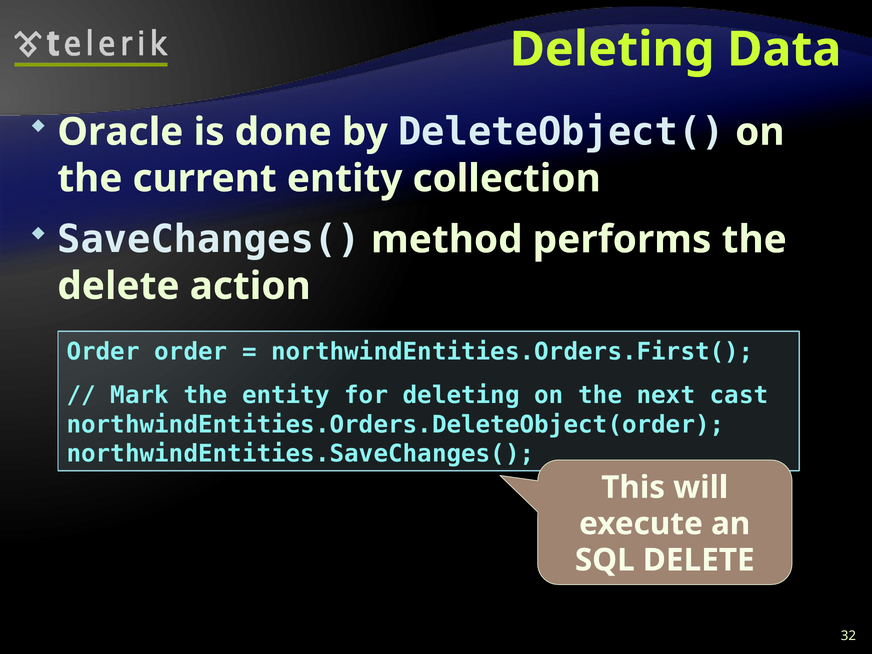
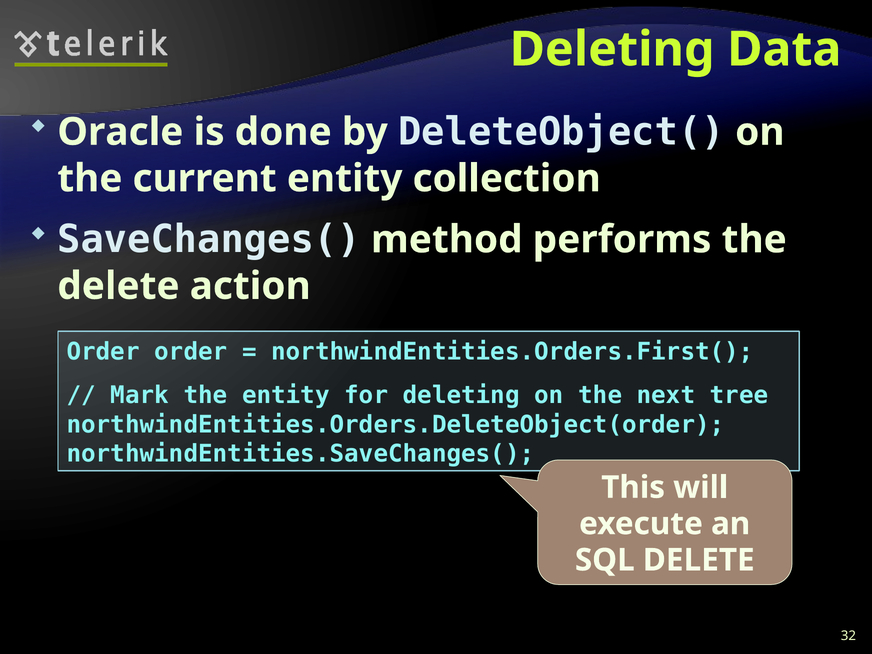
cast: cast -> tree
